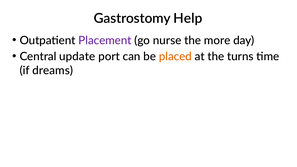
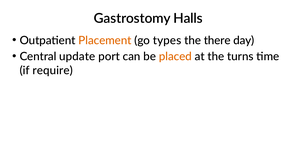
Help: Help -> Halls
Placement colour: purple -> orange
nurse: nurse -> types
more: more -> there
dreams: dreams -> require
